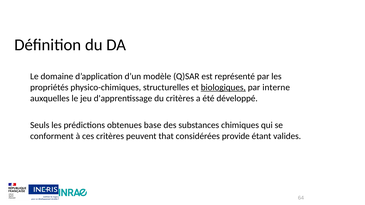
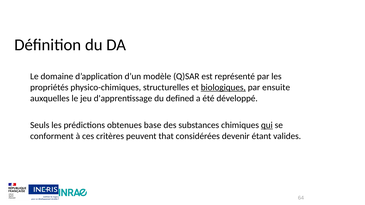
interne: interne -> ensuite
du critères: critères -> defined
qui underline: none -> present
provide: provide -> devenir
